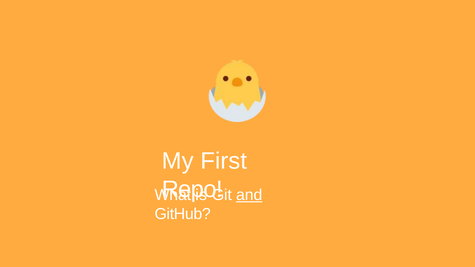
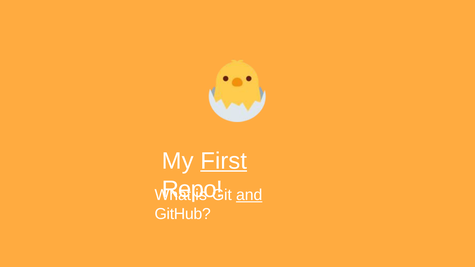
First underline: none -> present
